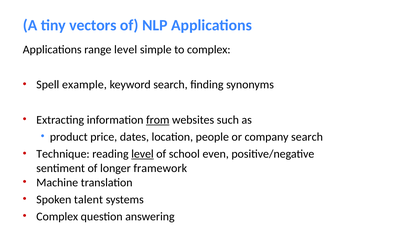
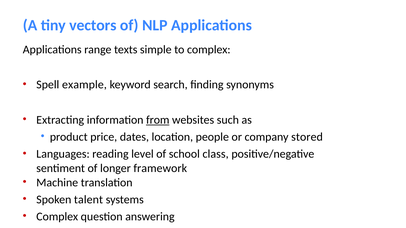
range level: level -> texts
company search: search -> stored
Technique: Technique -> Languages
level at (142, 154) underline: present -> none
even: even -> class
